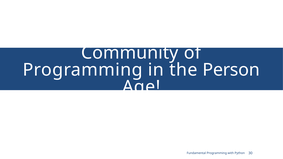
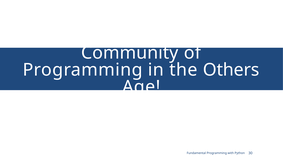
Person: Person -> Others
